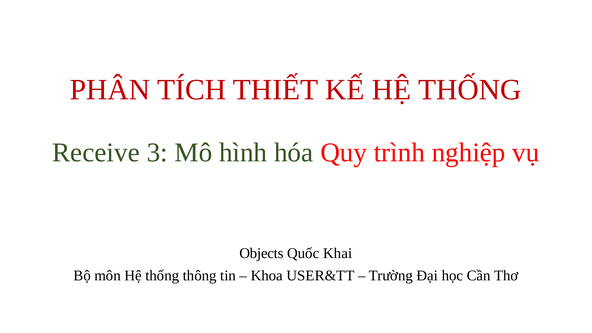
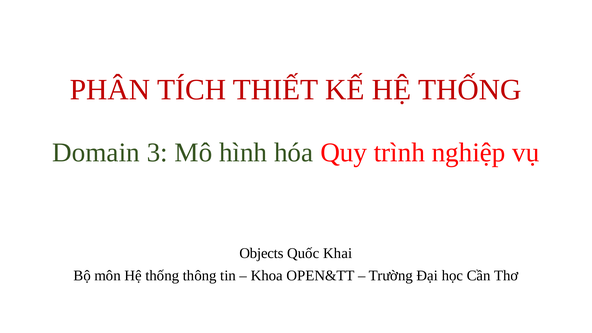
Receive: Receive -> Domain
USER&TT: USER&TT -> OPEN&TT
